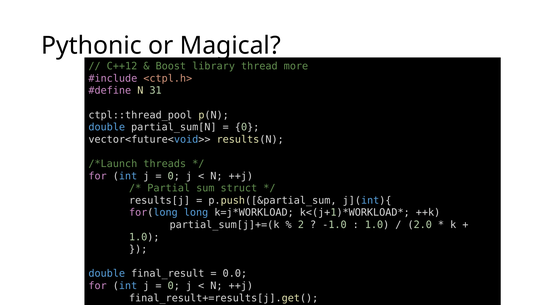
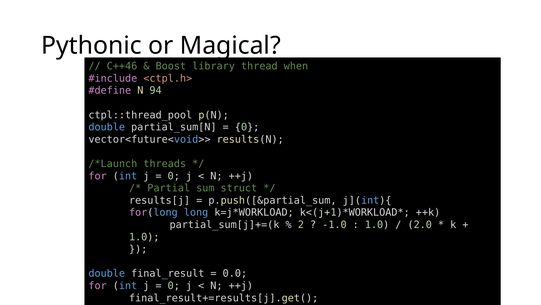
C++12: C++12 -> C++46
more: more -> when
31: 31 -> 94
